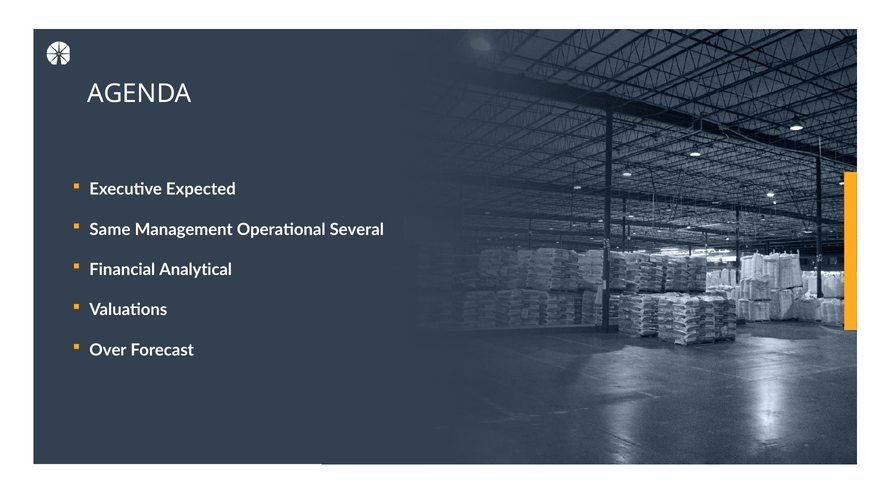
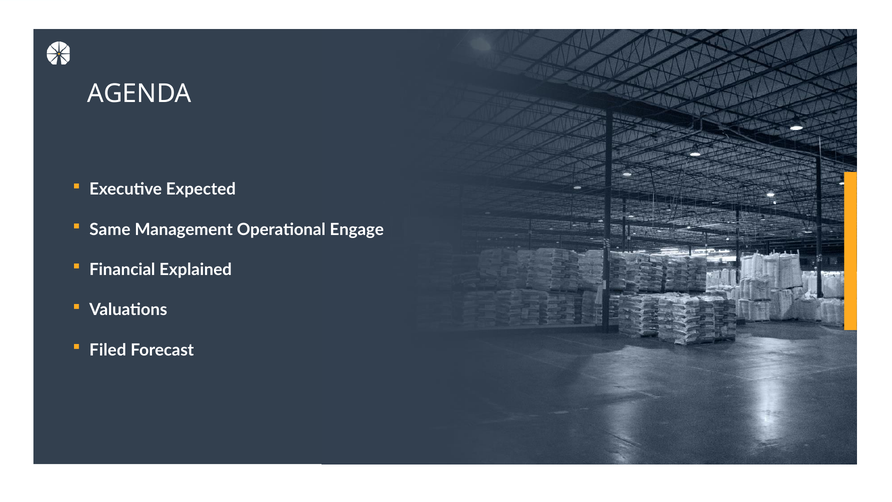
Several: Several -> Engage
Analytical: Analytical -> Explained
Over: Over -> Filed
